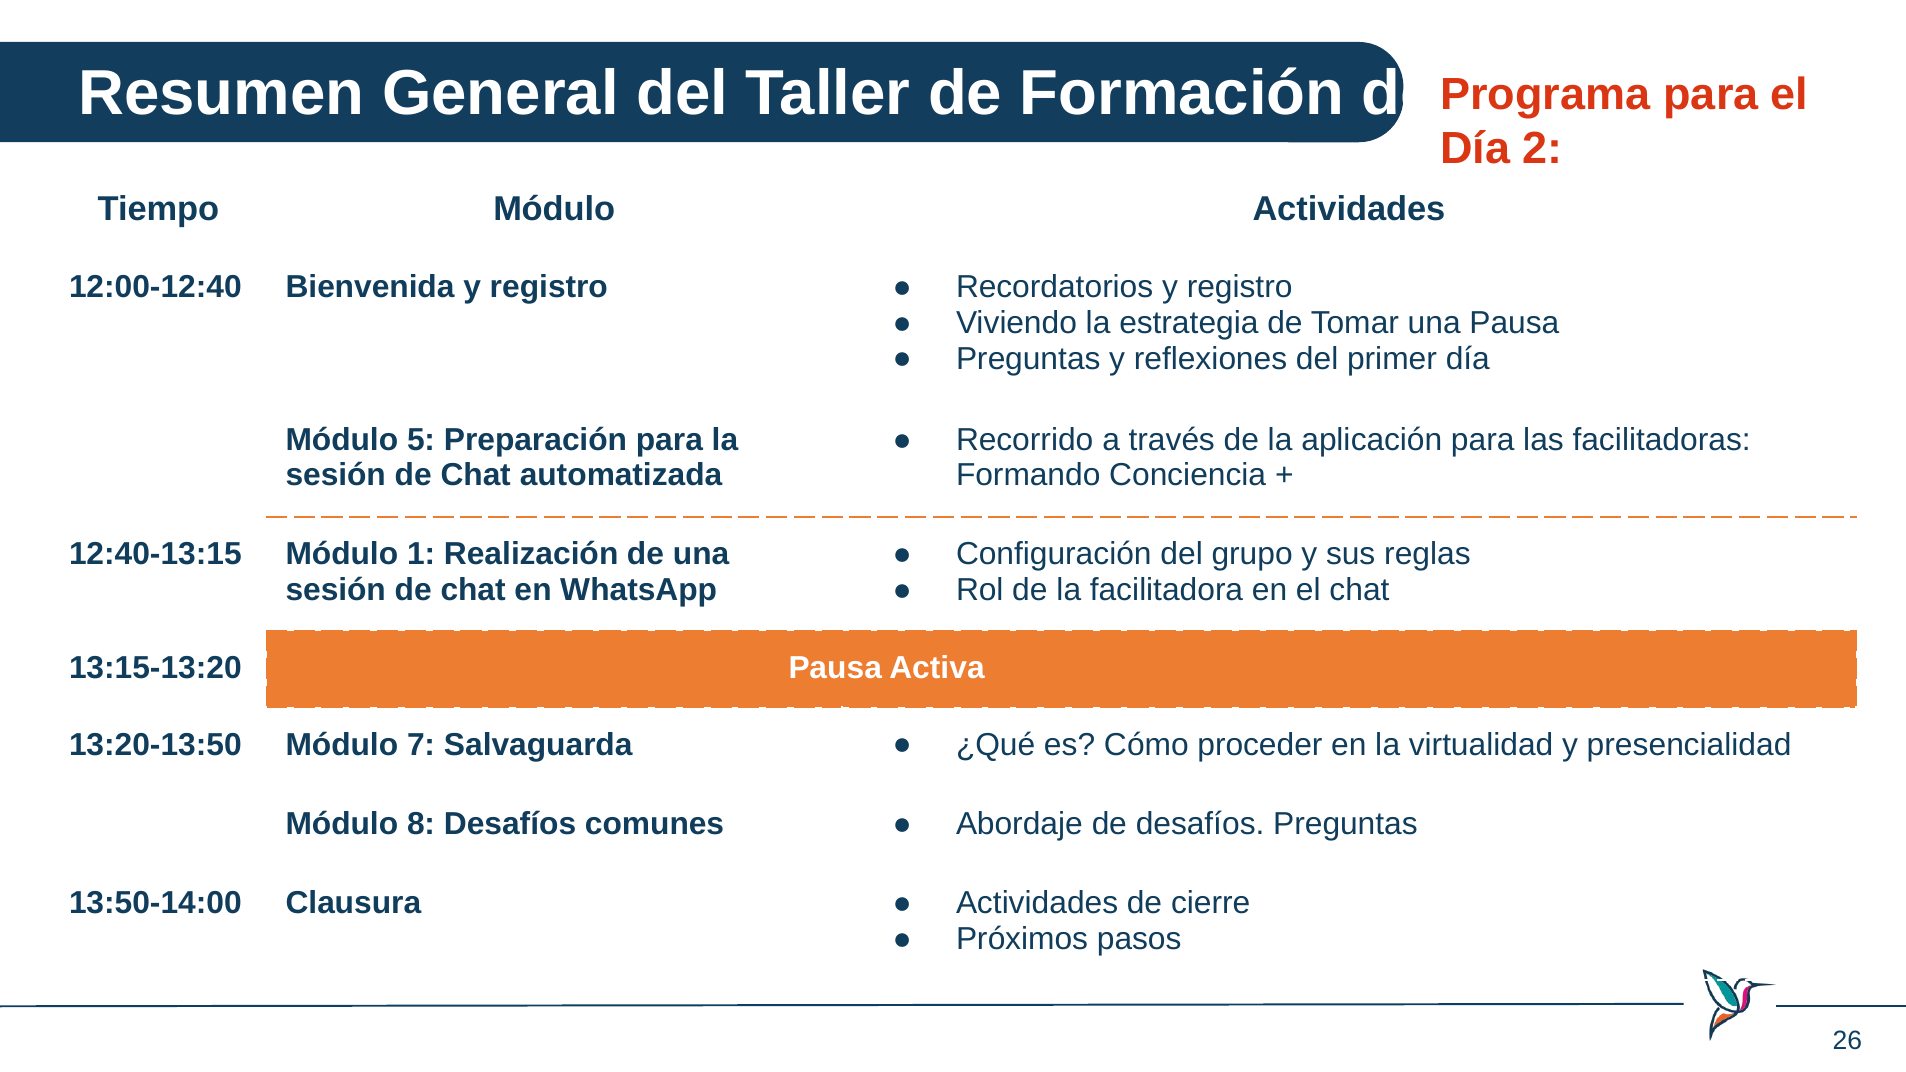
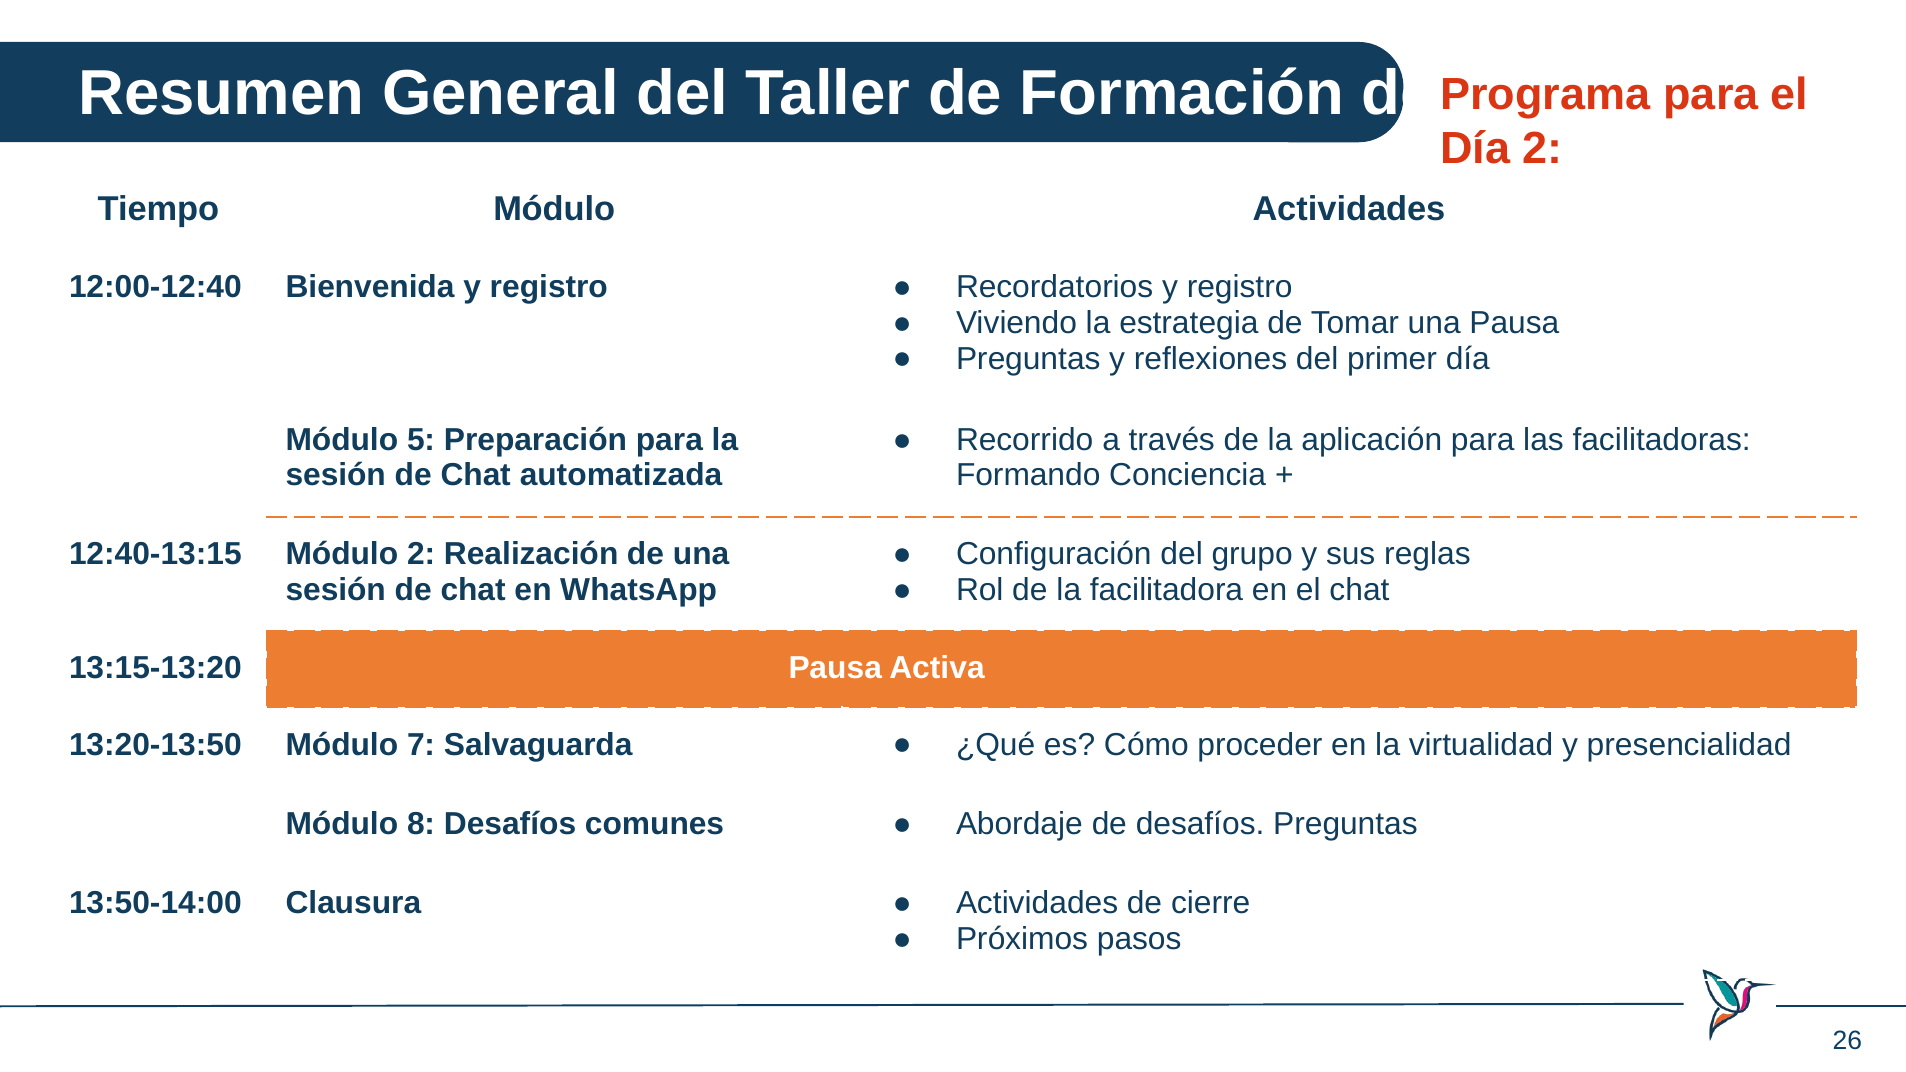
Módulo 1: 1 -> 2
